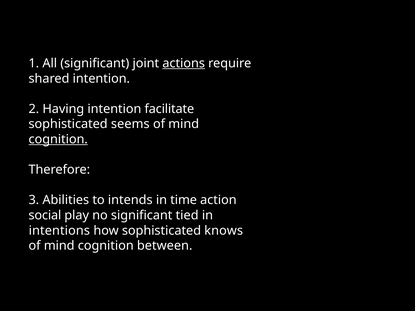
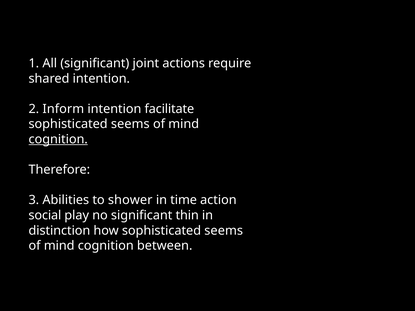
actions underline: present -> none
Having: Having -> Inform
intends: intends -> shower
tied: tied -> thin
intentions: intentions -> distinction
how sophisticated knows: knows -> seems
